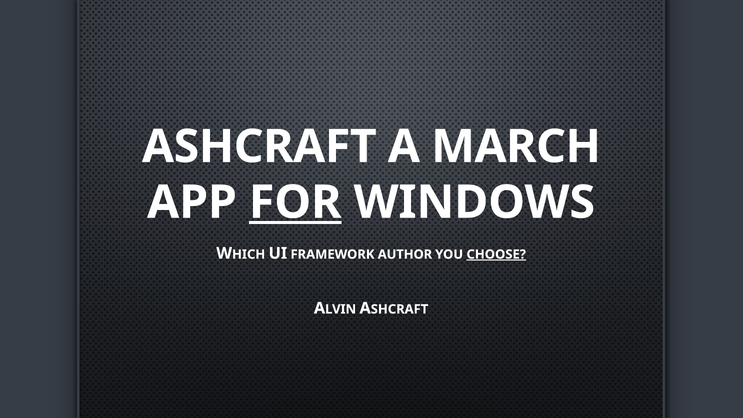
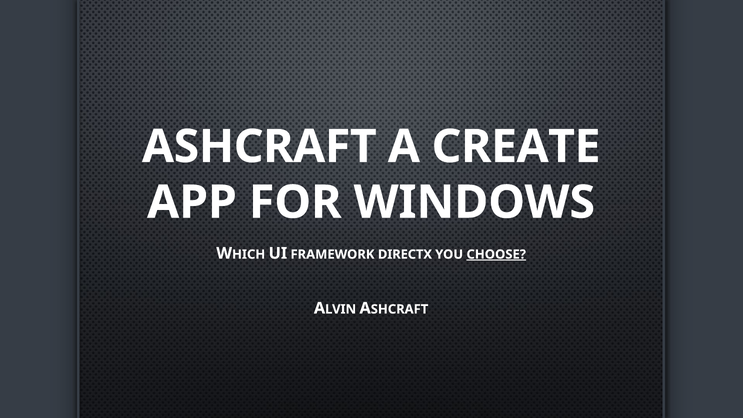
MARCH: MARCH -> CREATE
FOR underline: present -> none
AUTHOR: AUTHOR -> DIRECTX
